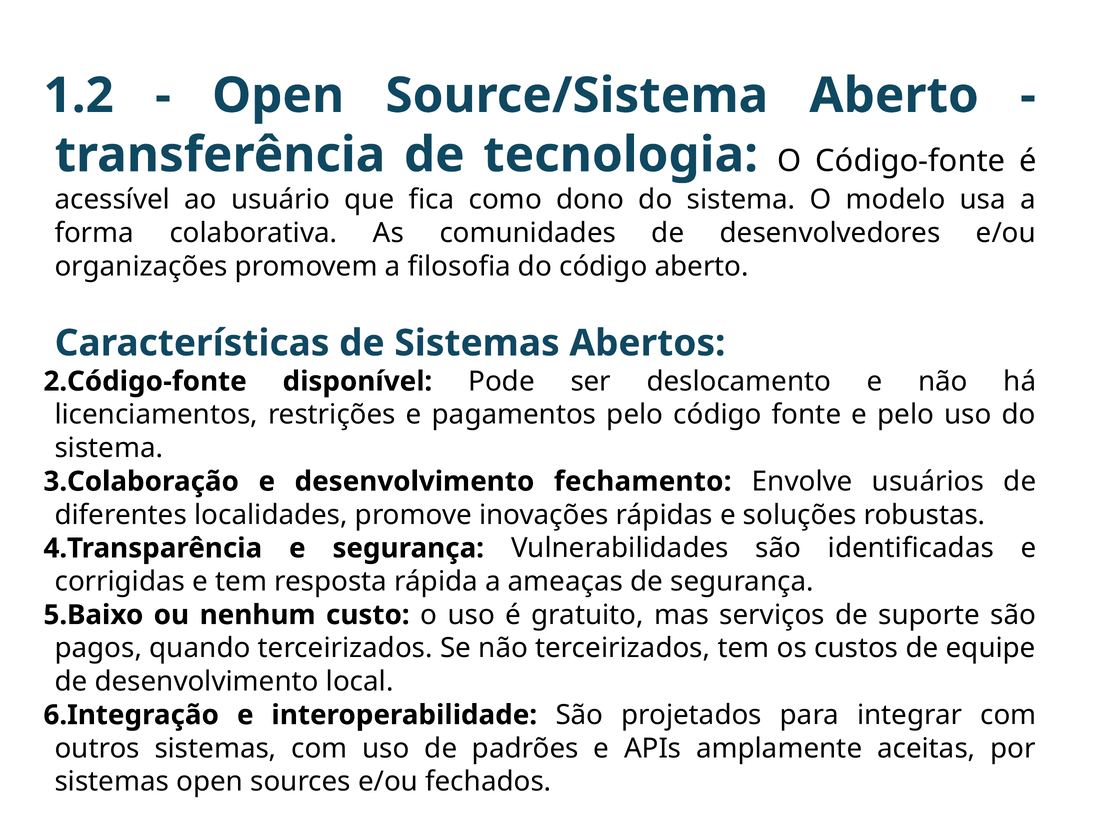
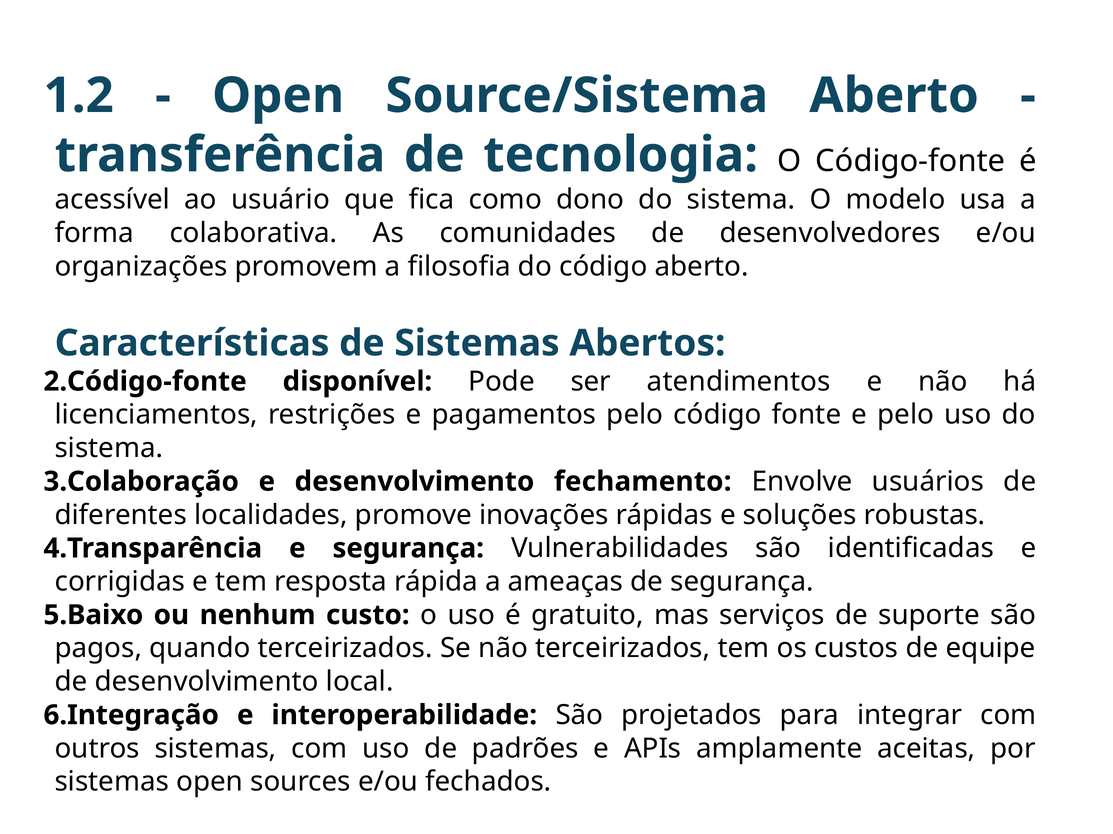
deslocamento: deslocamento -> atendimentos
